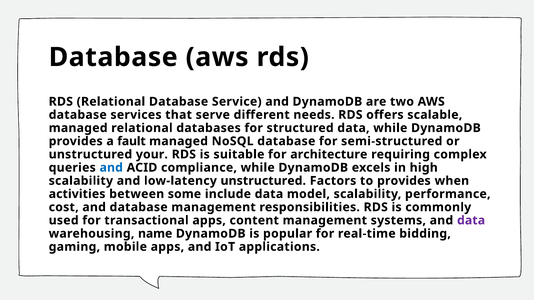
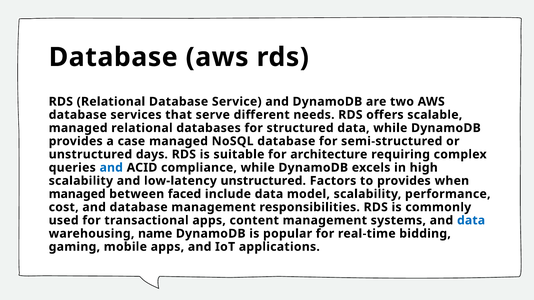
fault: fault -> case
your: your -> days
activities at (77, 194): activities -> managed
some: some -> faced
data at (471, 221) colour: purple -> blue
